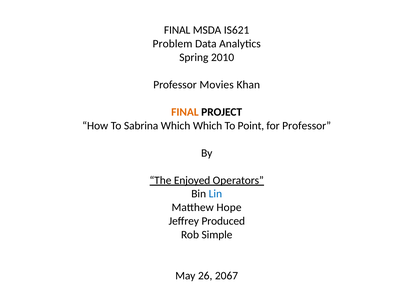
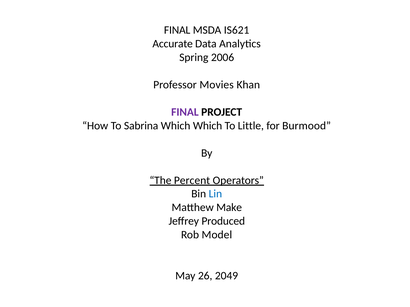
Problem: Problem -> Accurate
2010: 2010 -> 2006
FINAL at (185, 112) colour: orange -> purple
Point: Point -> Little
for Professor: Professor -> Burmood
Enjoyed: Enjoyed -> Percent
Hope: Hope -> Make
Simple: Simple -> Model
2067: 2067 -> 2049
